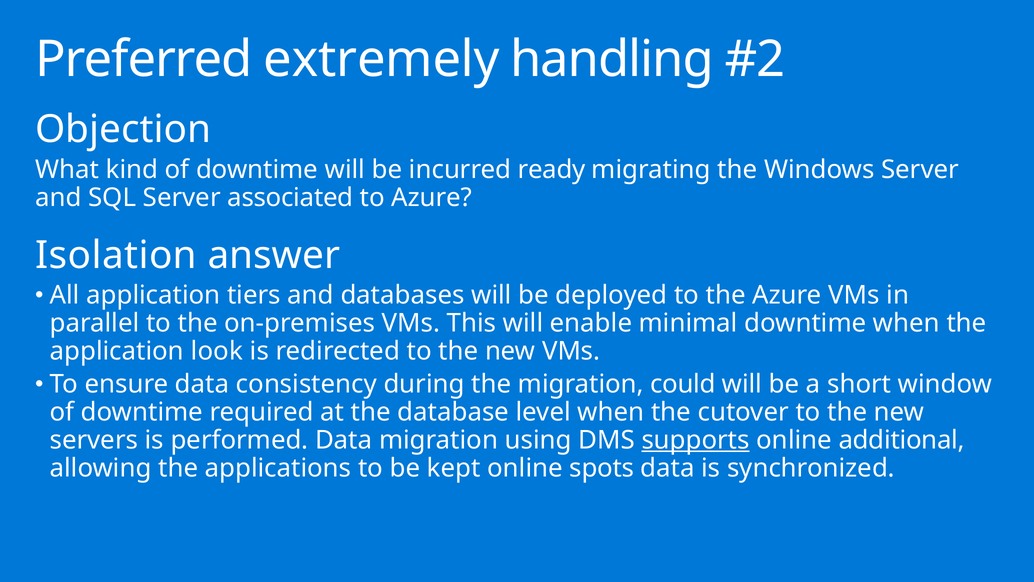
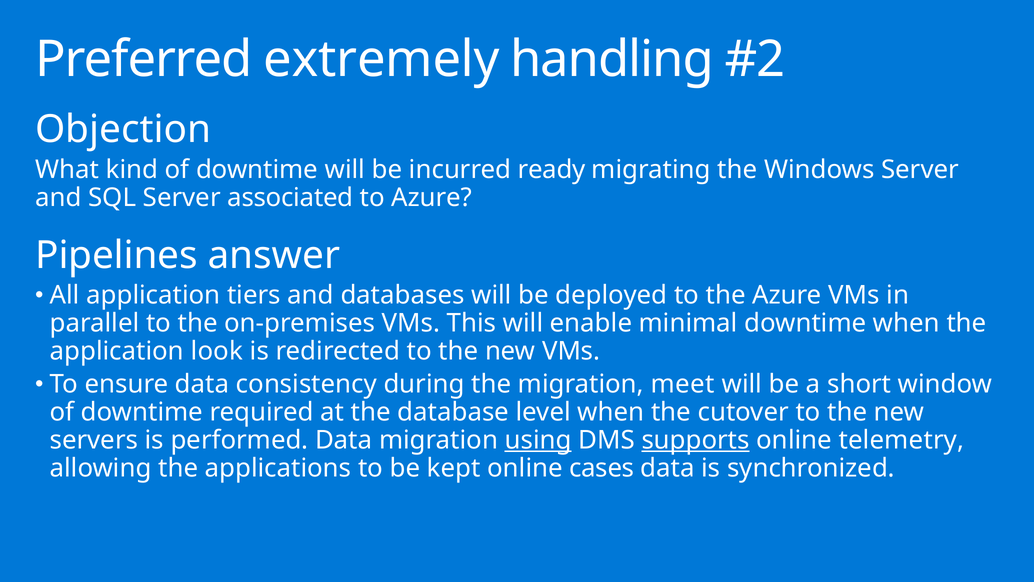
Isolation: Isolation -> Pipelines
could: could -> meet
using underline: none -> present
additional: additional -> telemetry
spots: spots -> cases
